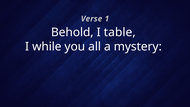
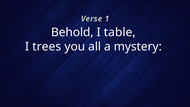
while: while -> trees
